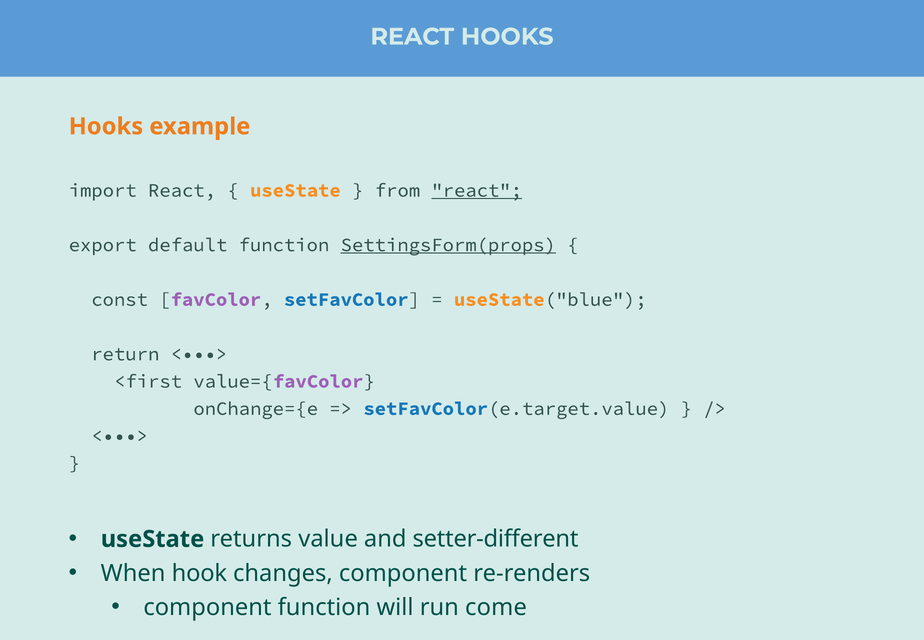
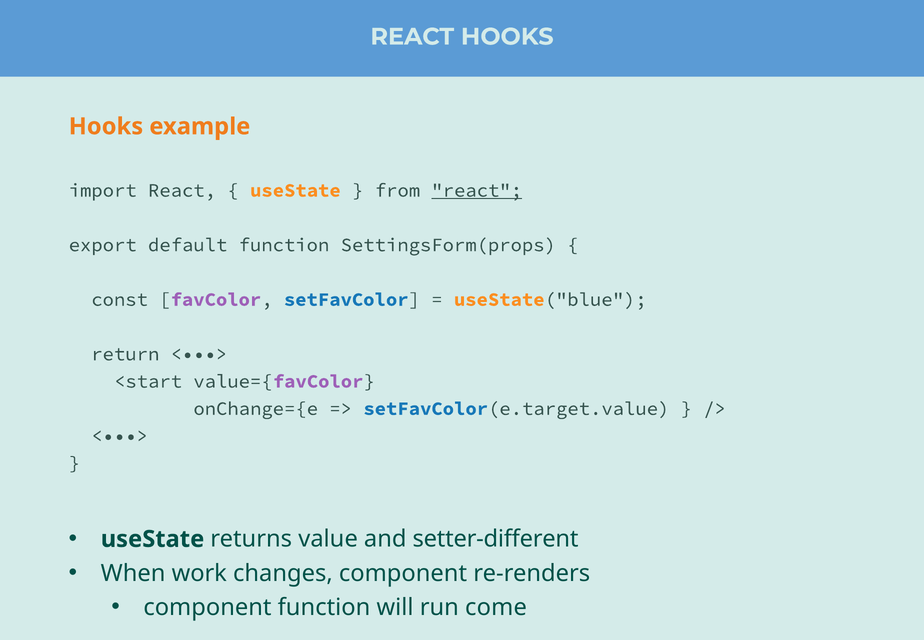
SettingsForm(props underline: present -> none
<first: <first -> <start
hook: hook -> work
